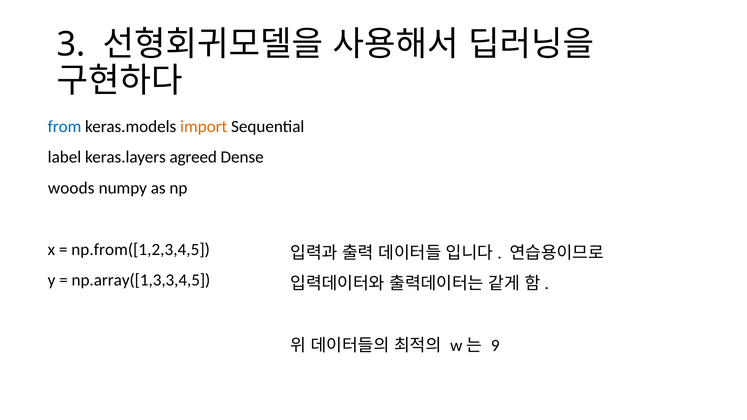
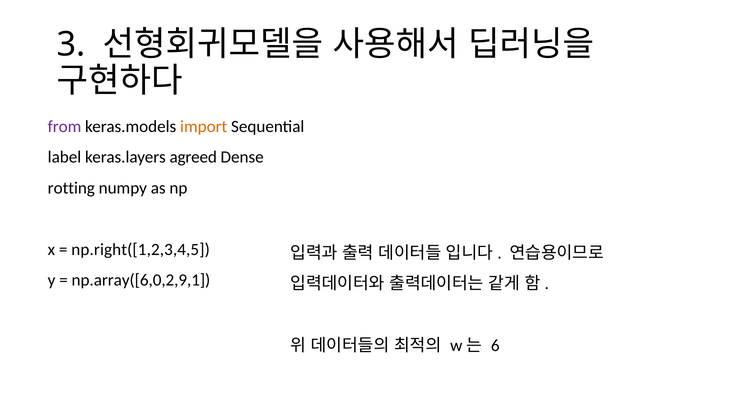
from colour: blue -> purple
woods: woods -> rotting
np.from([1,2,3,4,5: np.from([1,2,3,4,5 -> np.right([1,2,3,4,5
np.array([1,3,3,4,5: np.array([1,3,3,4,5 -> np.array([6,0,2,9,1
9: 9 -> 6
